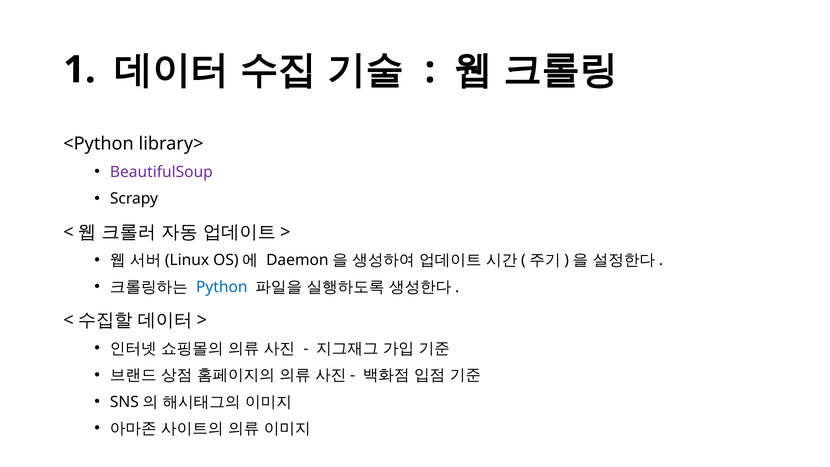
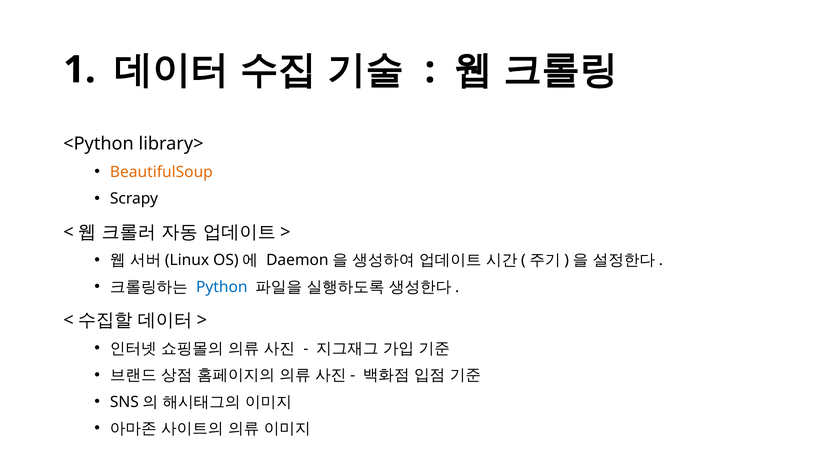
BeautifulSoup colour: purple -> orange
